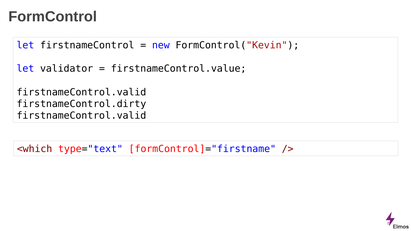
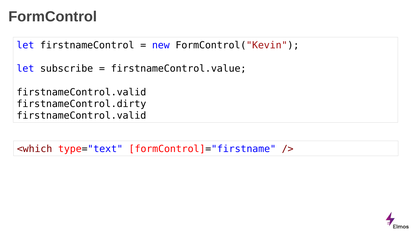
validator: validator -> subscribe
